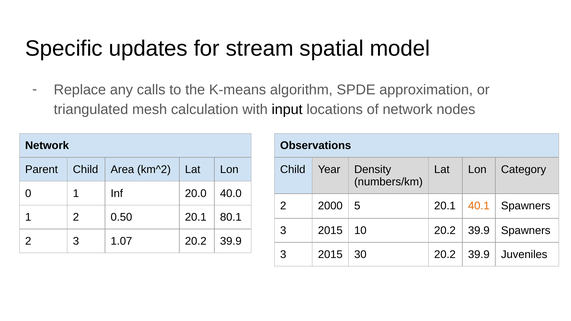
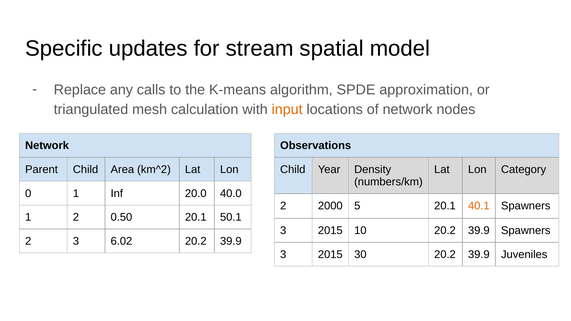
input colour: black -> orange
80.1: 80.1 -> 50.1
1.07: 1.07 -> 6.02
